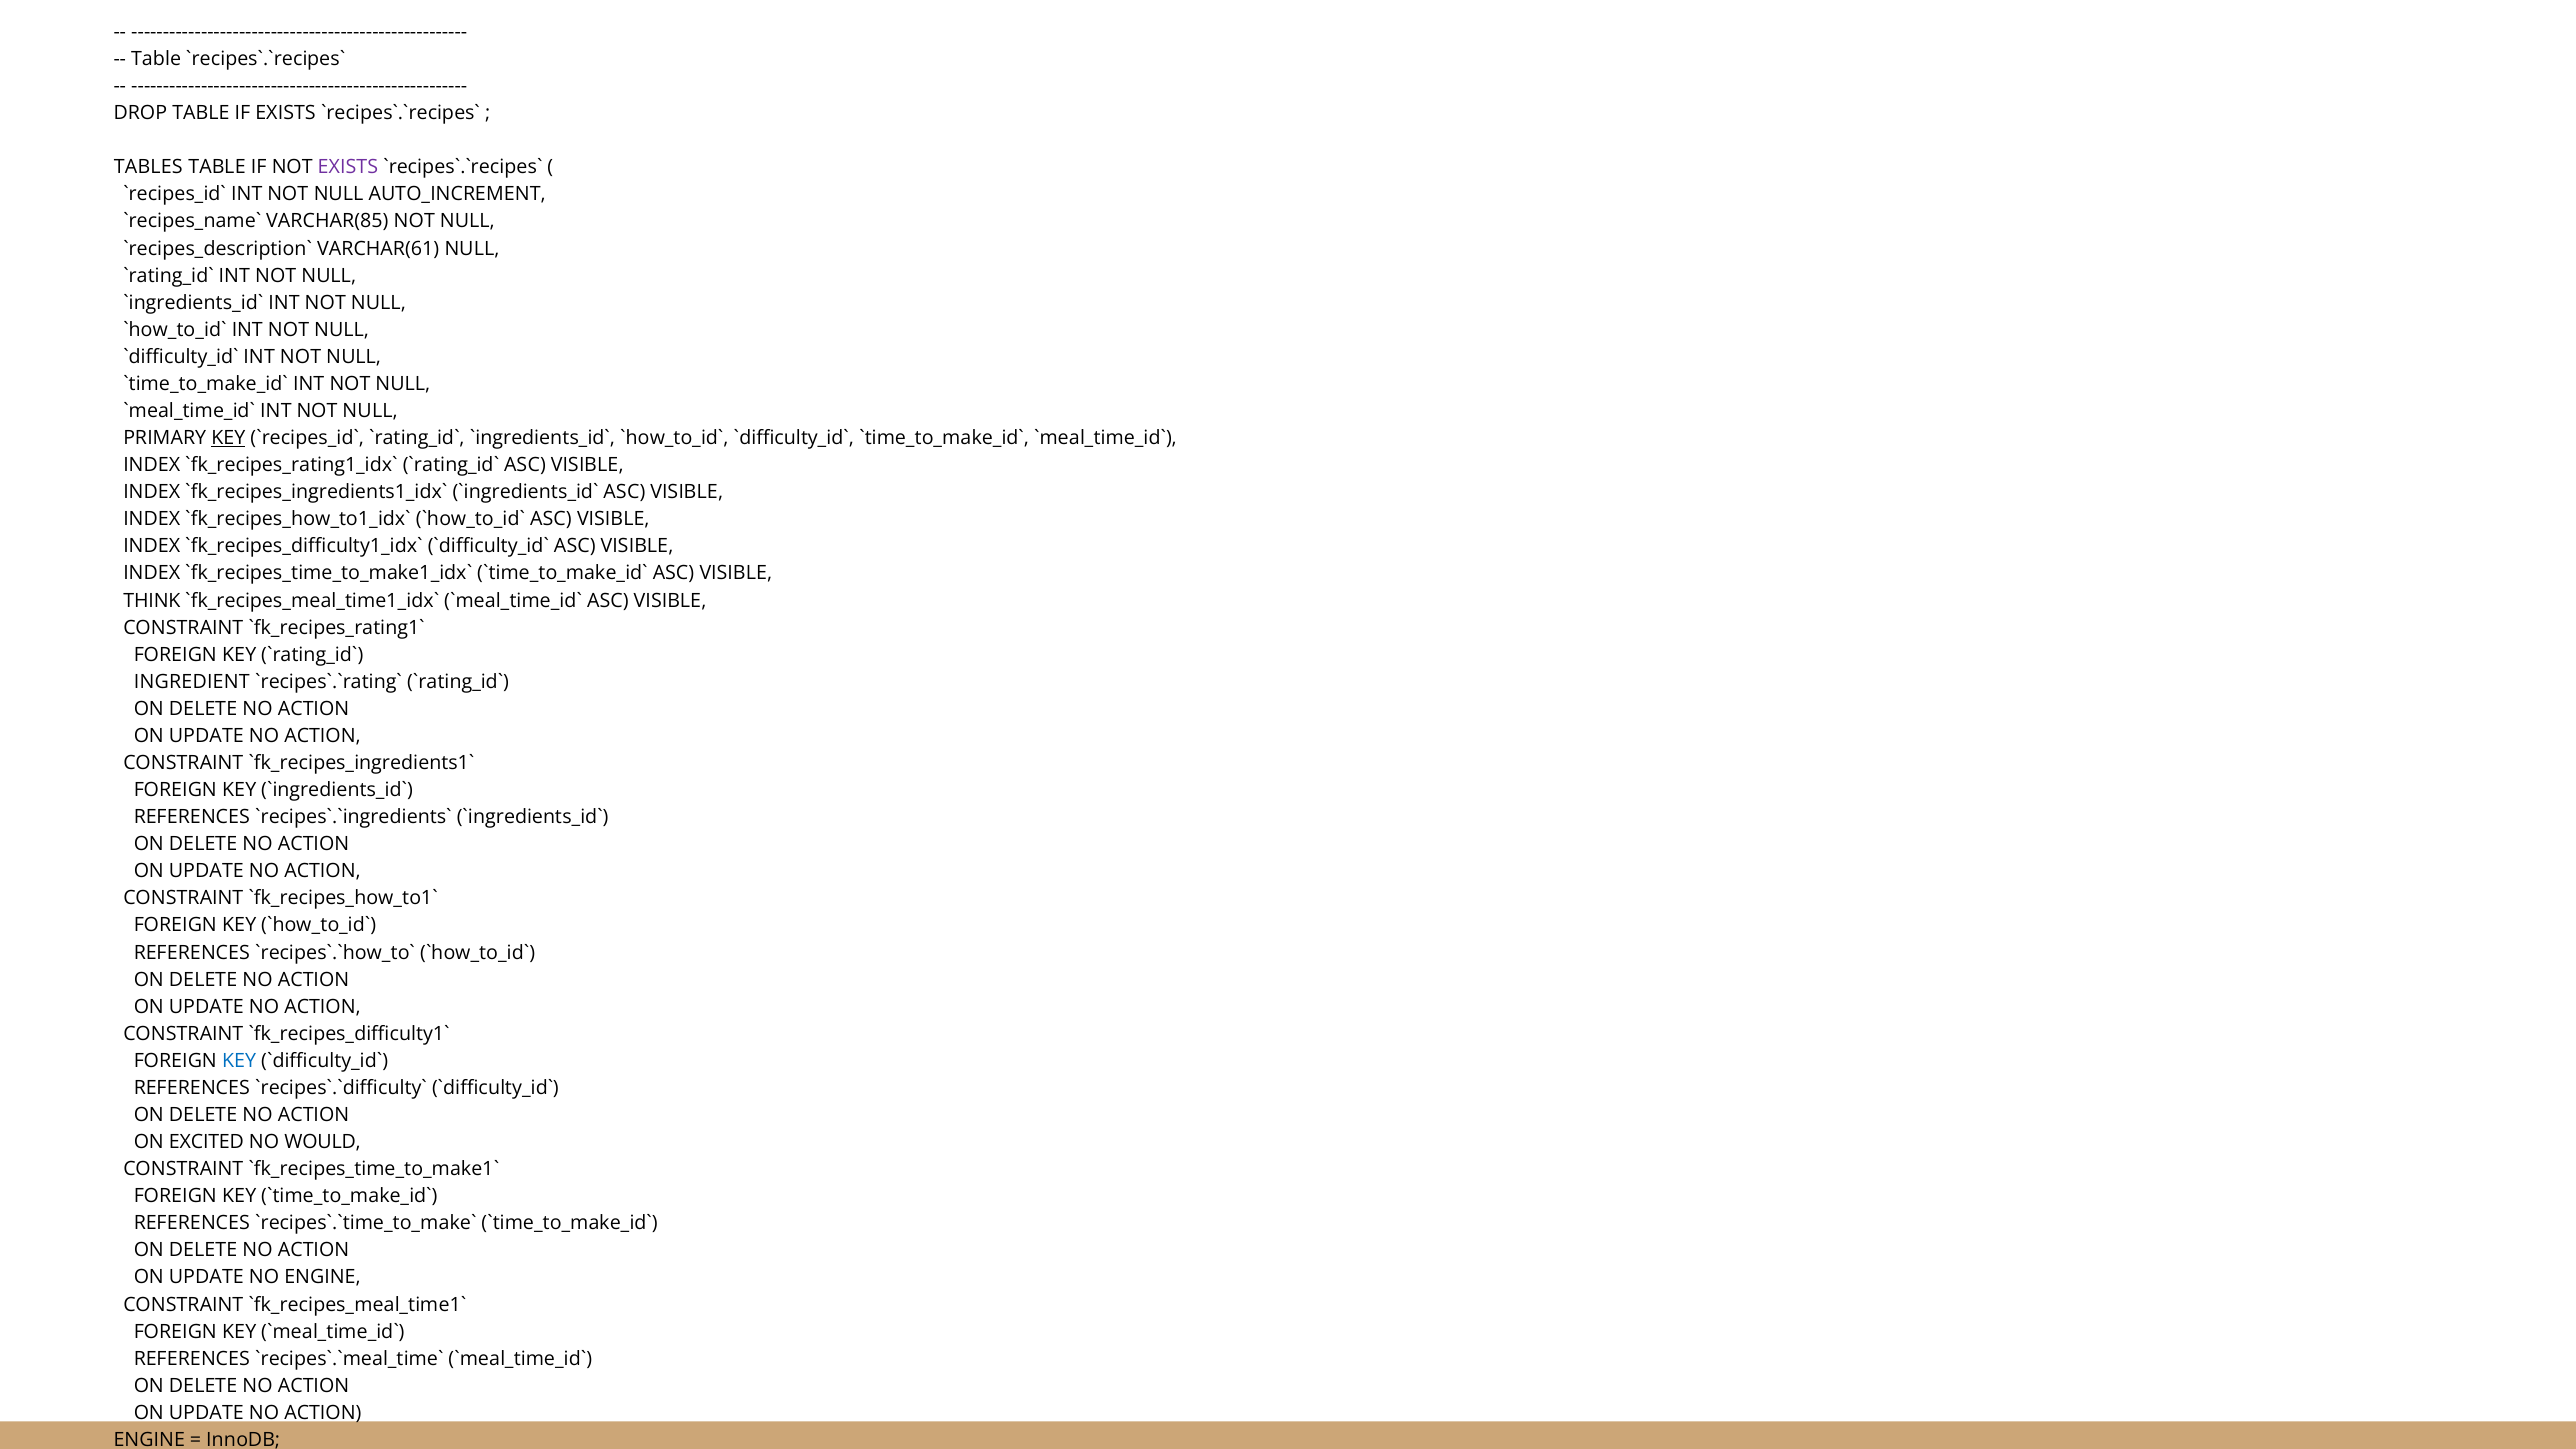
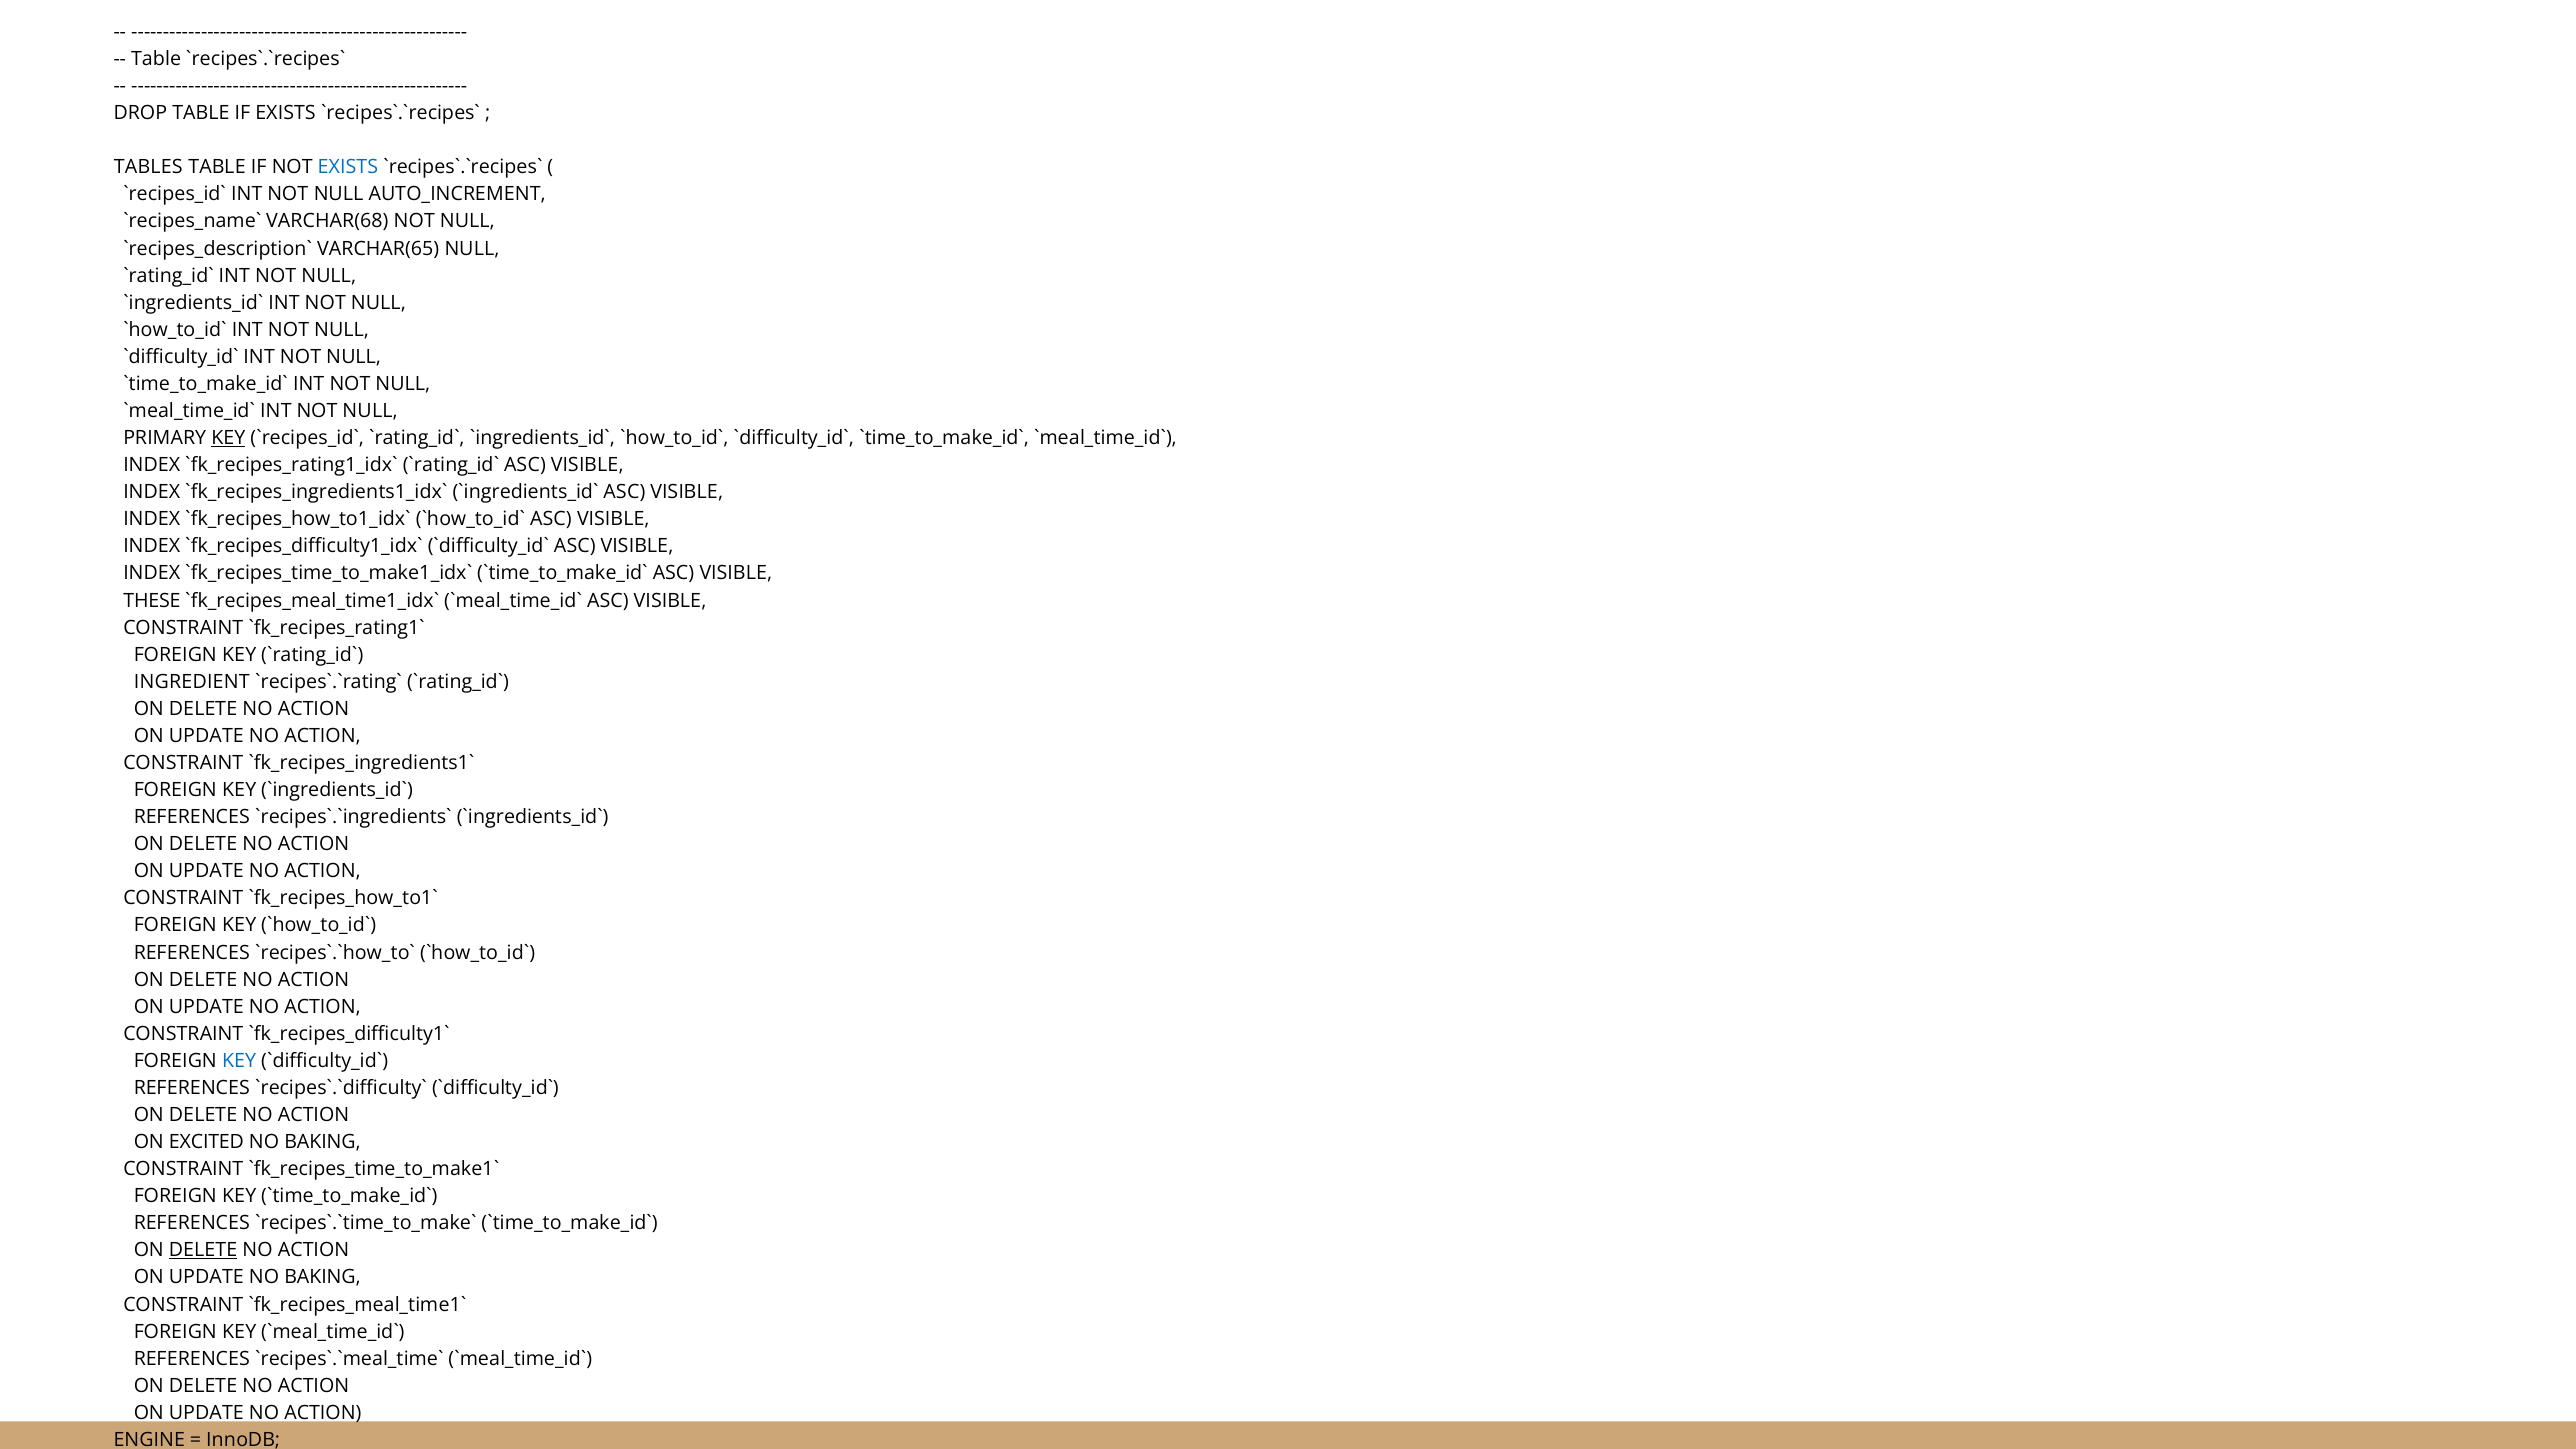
EXISTS at (348, 167) colour: purple -> blue
VARCHAR(85: VARCHAR(85 -> VARCHAR(68
VARCHAR(61: VARCHAR(61 -> VARCHAR(65
THINK: THINK -> THESE
WOULD at (323, 1142): WOULD -> BAKING
DELETE at (203, 1250) underline: none -> present
UPDATE NO ENGINE: ENGINE -> BAKING
